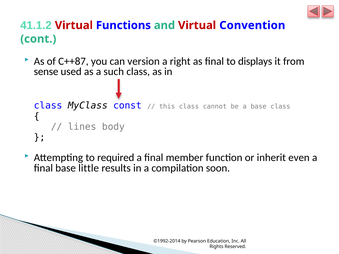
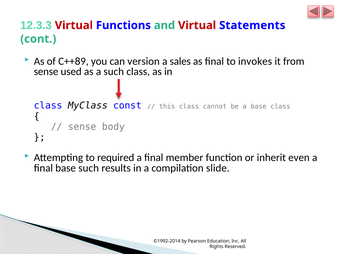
41.1.2: 41.1.2 -> 12.3.3
Convention: Convention -> Statements
C++87: C++87 -> C++89
right: right -> sales
displays: displays -> invokes
lines at (82, 127): lines -> sense
base little: little -> such
soon: soon -> slide
